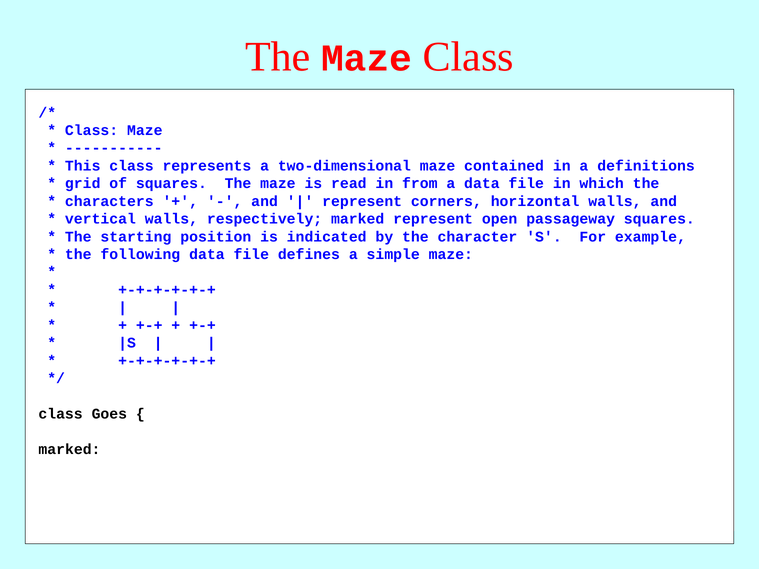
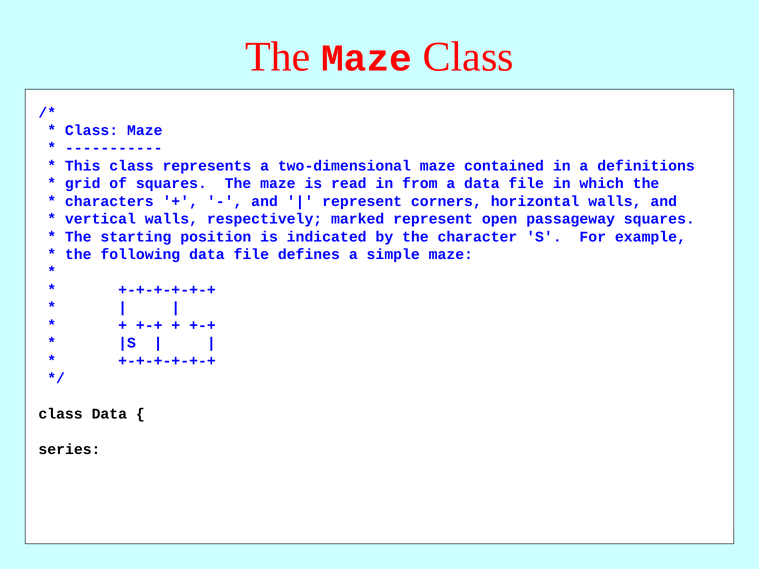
class Goes: Goes -> Data
marked at (69, 449): marked -> series
